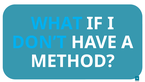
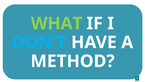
WHAT colour: light blue -> light green
